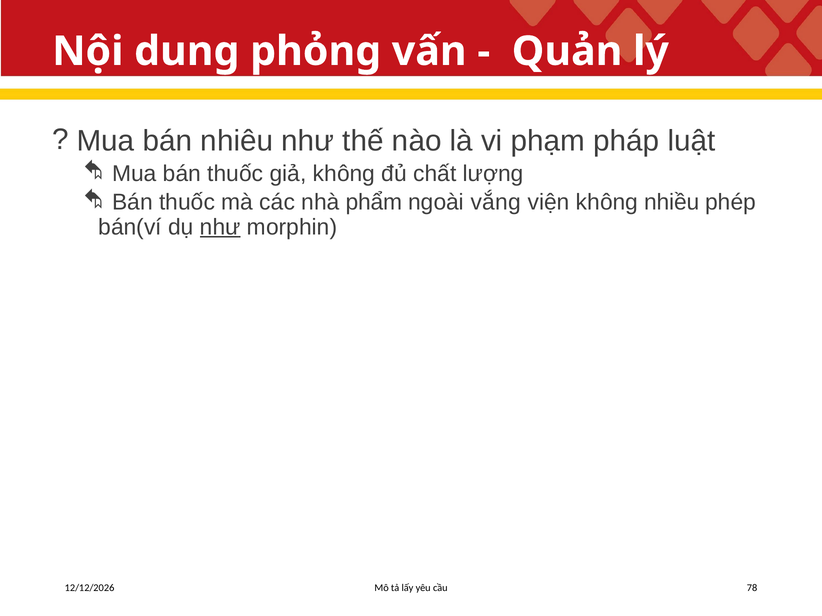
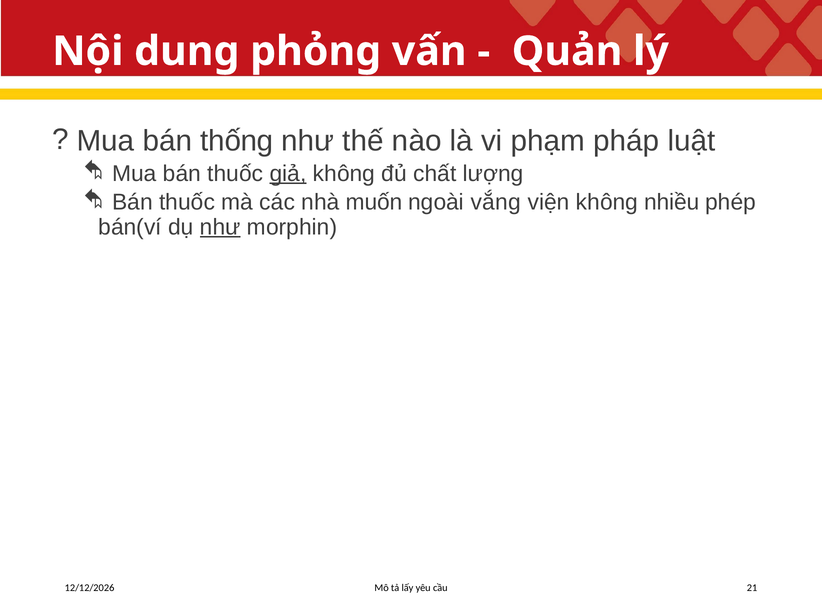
nhiêu: nhiêu -> thống
giả underline: none -> present
phẩm: phẩm -> muốn
78: 78 -> 21
